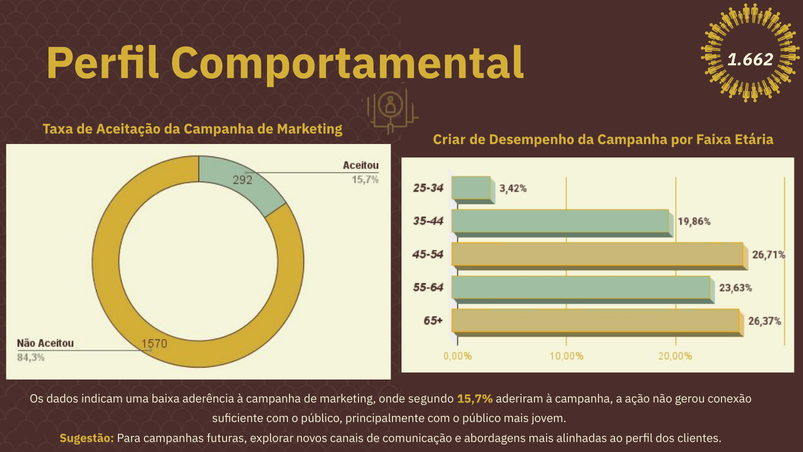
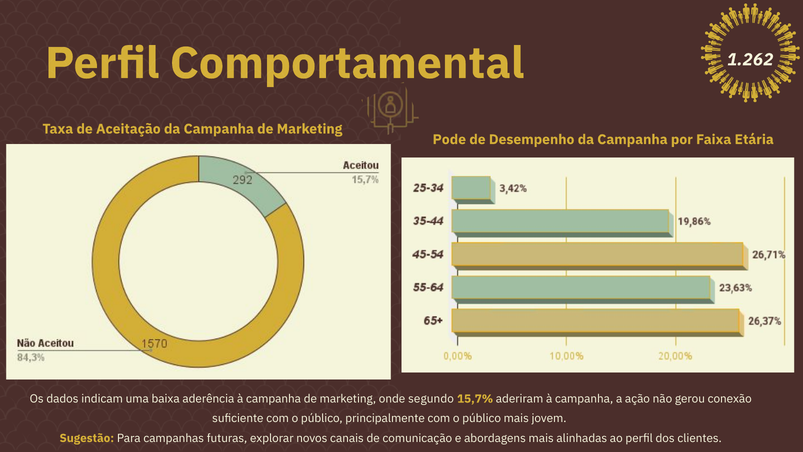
1.662: 1.662 -> 1.262
Criar: Criar -> Pode
